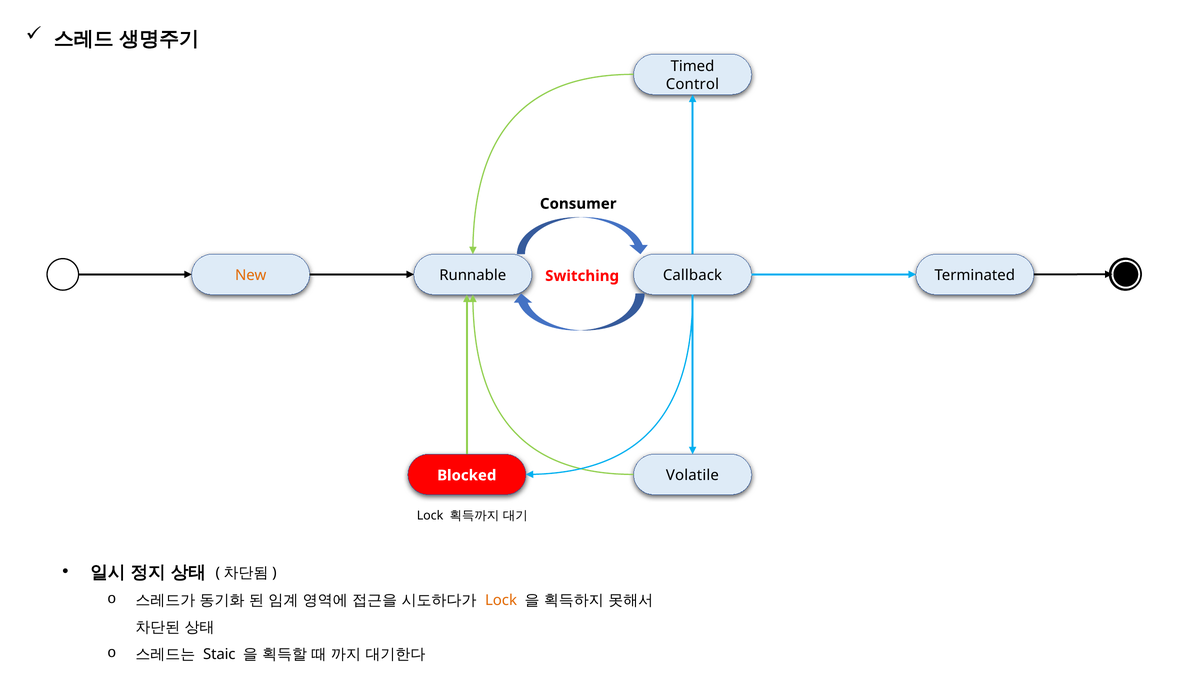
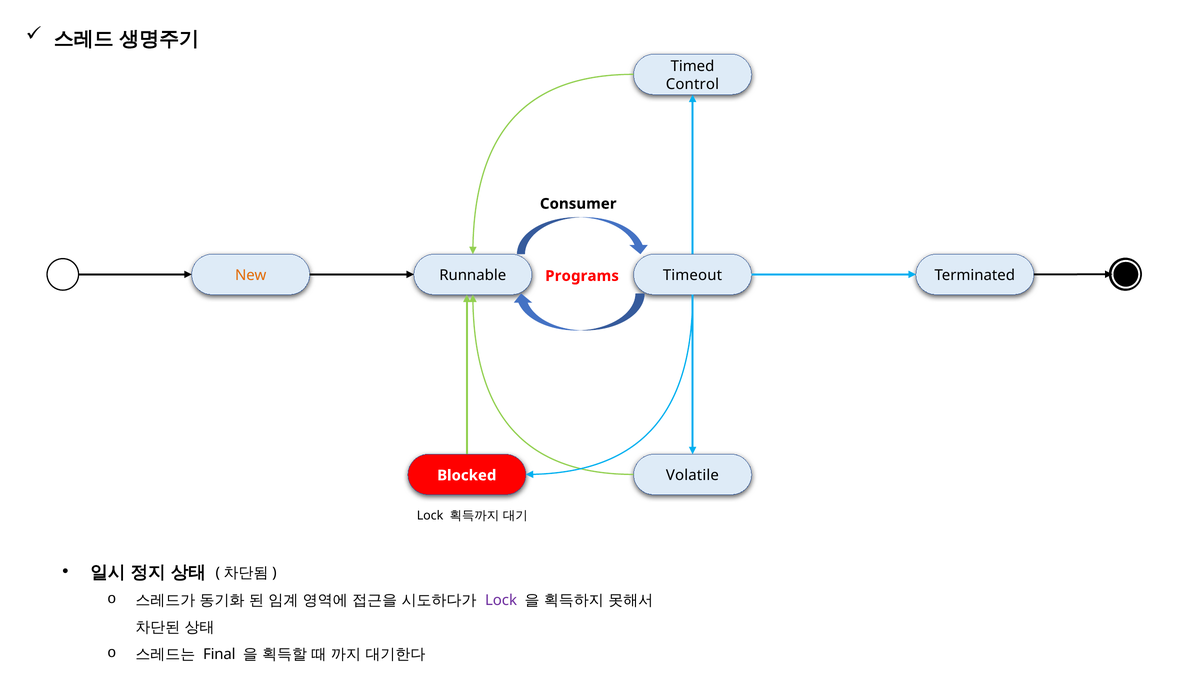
Callback: Callback -> Timeout
Switching: Switching -> Programs
Lock at (501, 601) colour: orange -> purple
Staic: Staic -> Final
